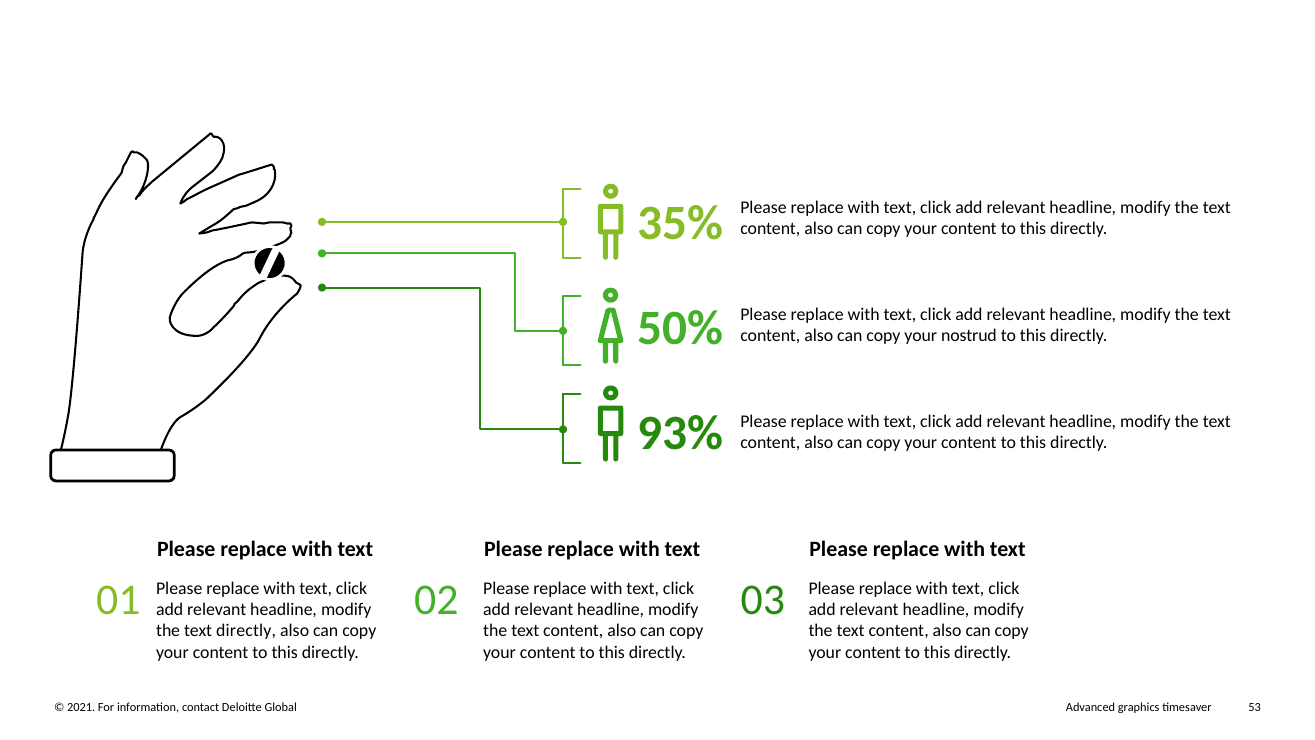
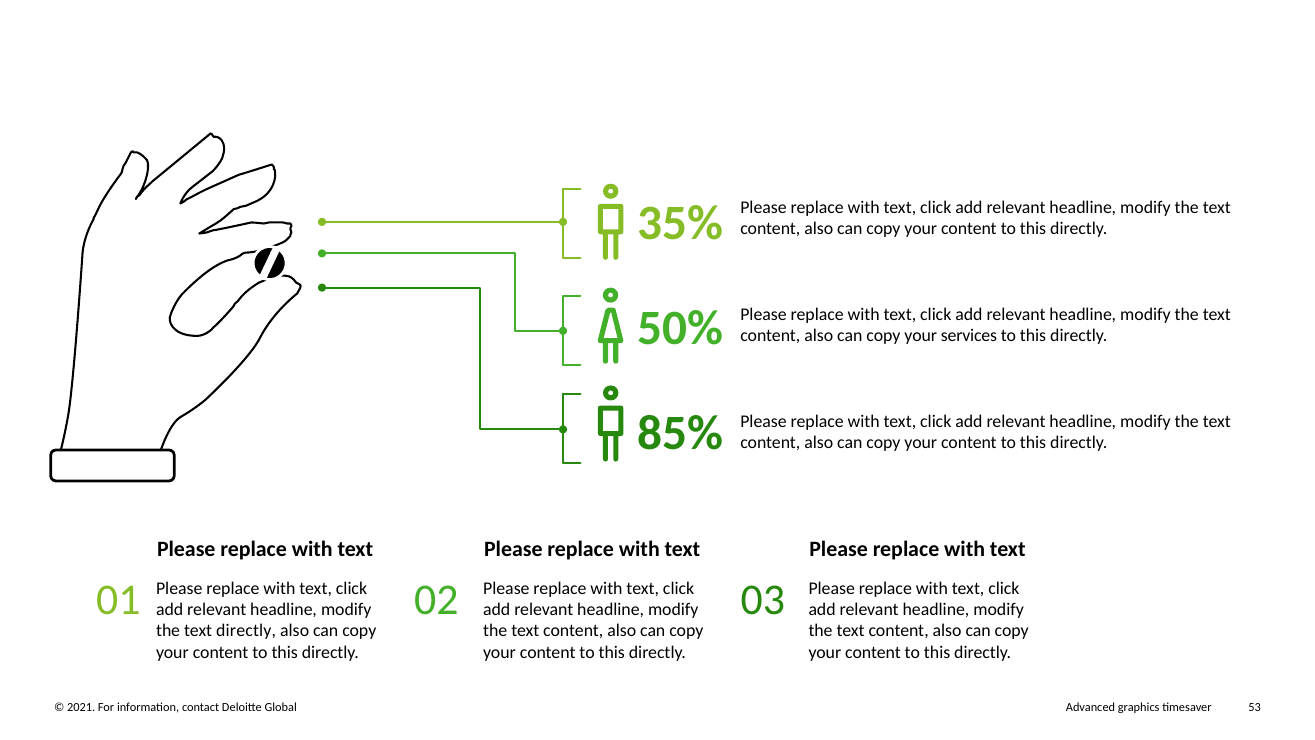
nostrud: nostrud -> services
93%: 93% -> 85%
